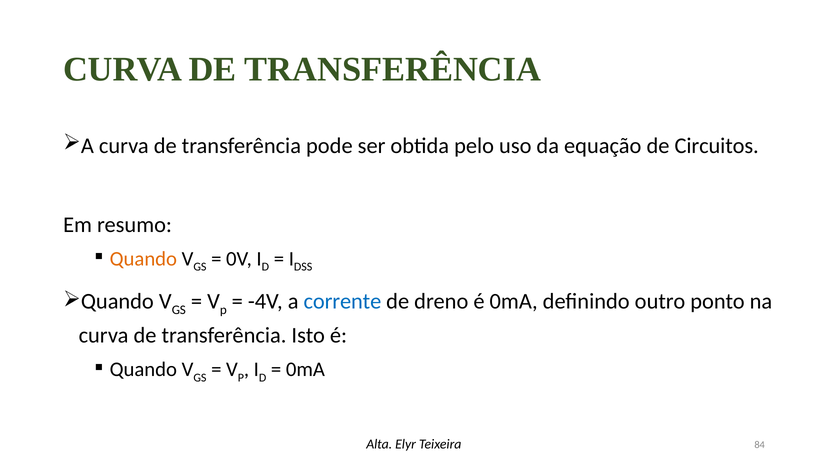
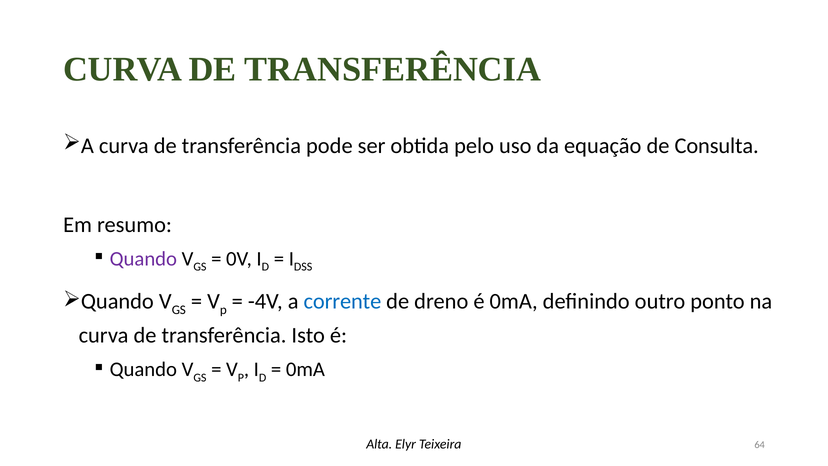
Circuitos: Circuitos -> Consulta
Quando at (143, 259) colour: orange -> purple
84: 84 -> 64
